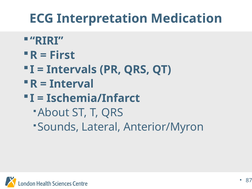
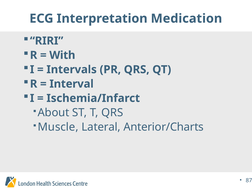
First: First -> With
Sounds: Sounds -> Muscle
Anterior/Myron: Anterior/Myron -> Anterior/Charts
